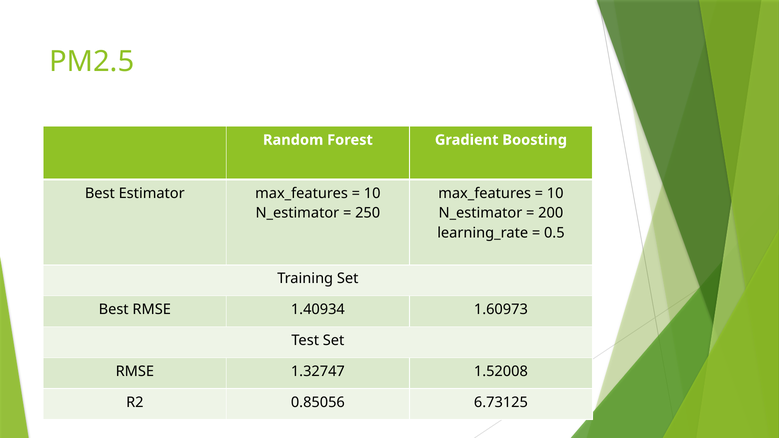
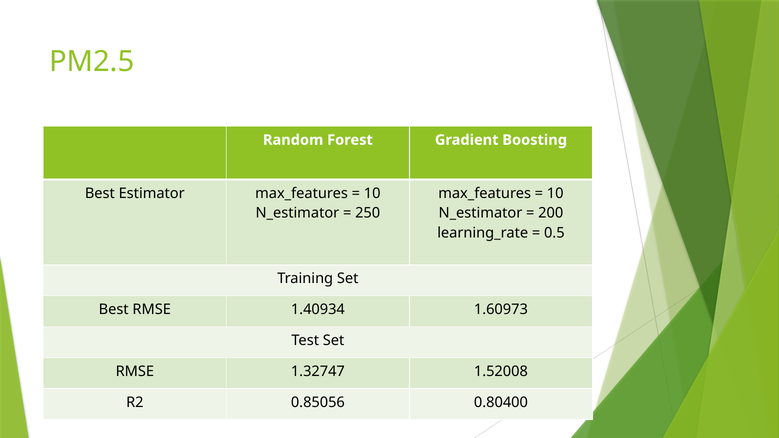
6.73125: 6.73125 -> 0.80400
